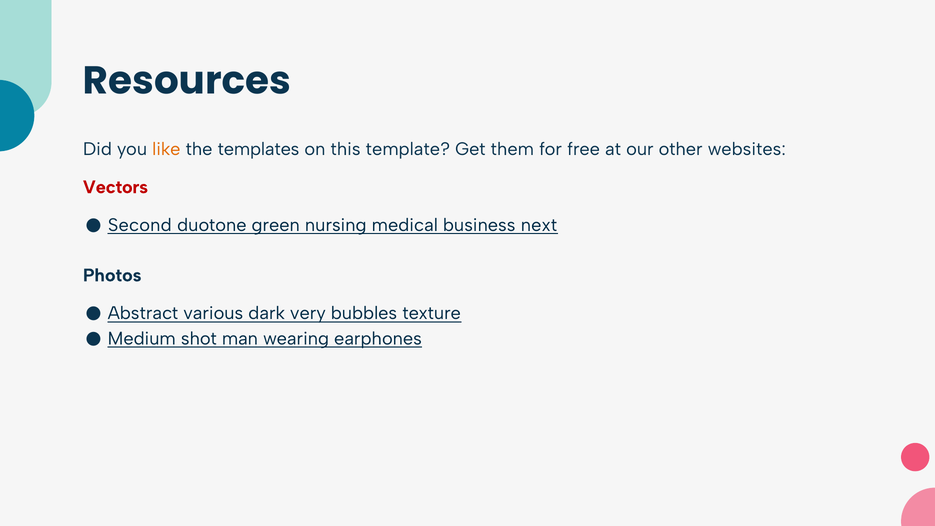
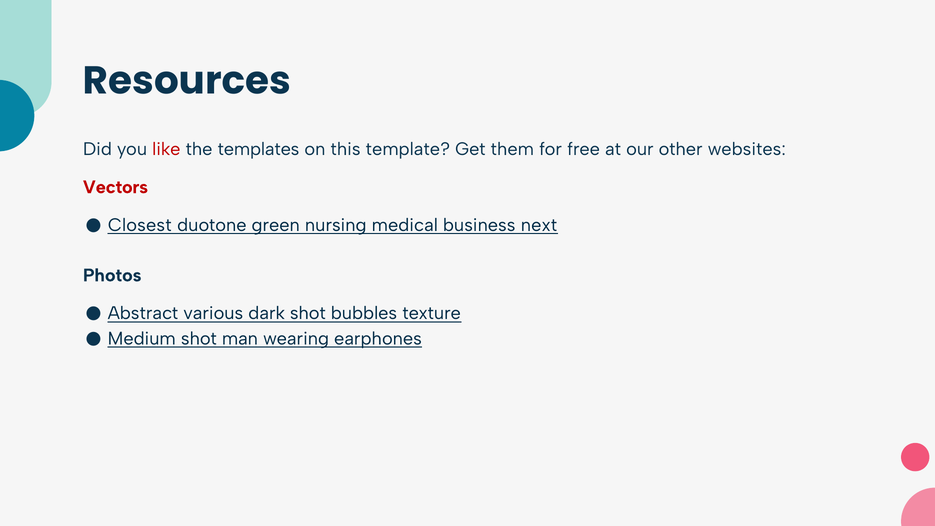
like colour: orange -> red
Second: Second -> Closest
dark very: very -> shot
